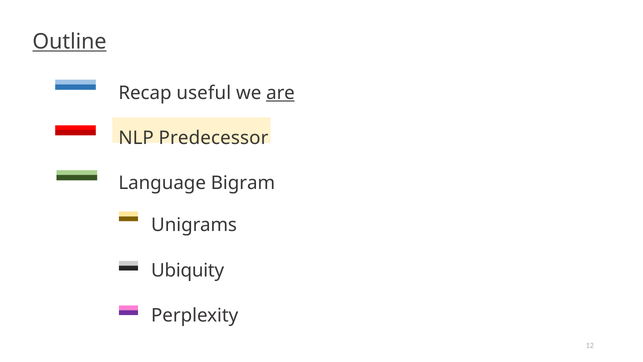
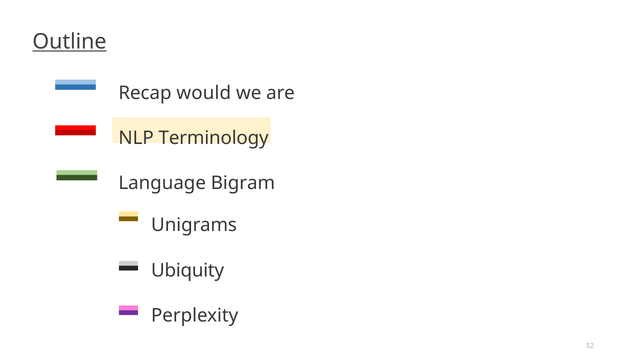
useful: useful -> would
are underline: present -> none
Predecessor: Predecessor -> Terminology
